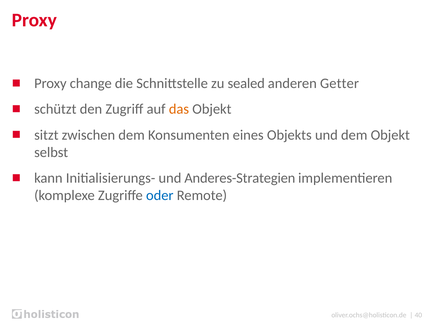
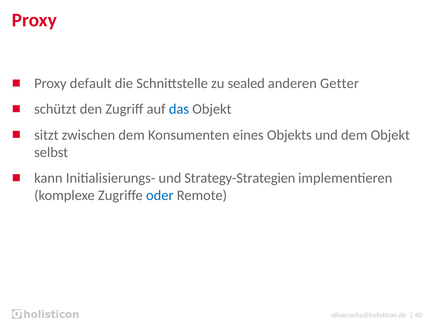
change: change -> default
das colour: orange -> blue
Anderes-Strategien: Anderes-Strategien -> Strategy-Strategien
